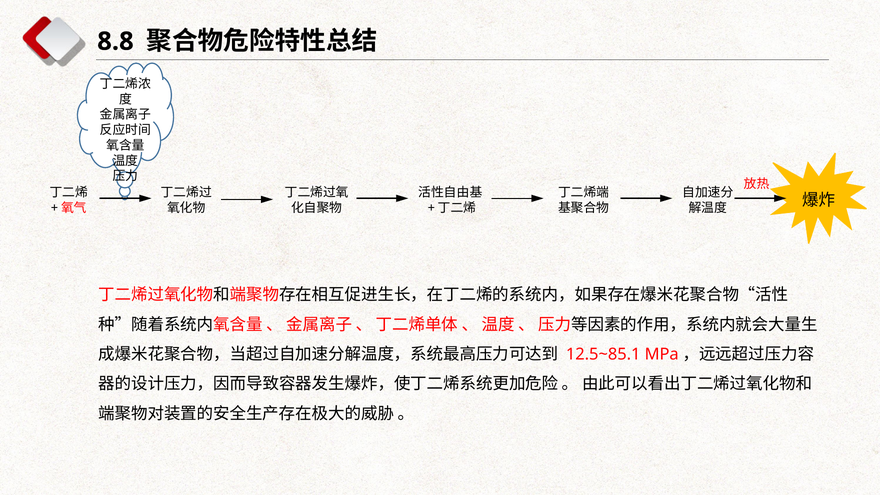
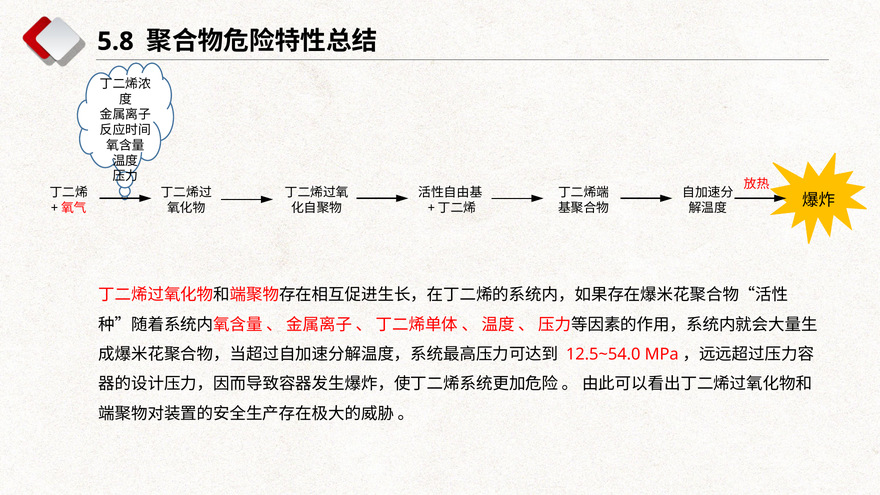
8.8: 8.8 -> 5.8
12.5~85.1: 12.5~85.1 -> 12.5~54.0
